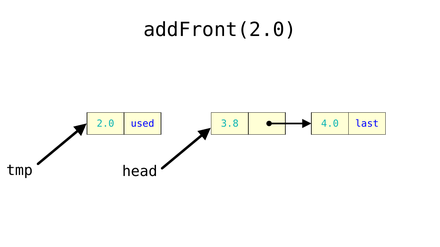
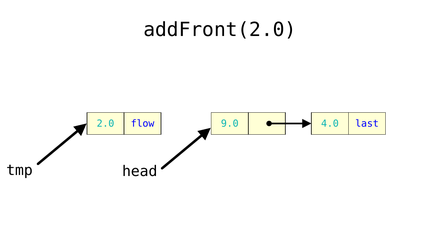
used: used -> flow
3.8: 3.8 -> 9.0
